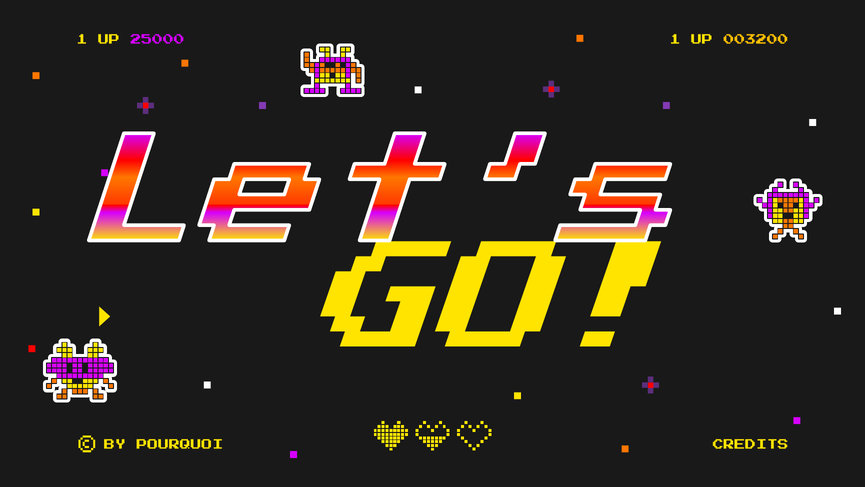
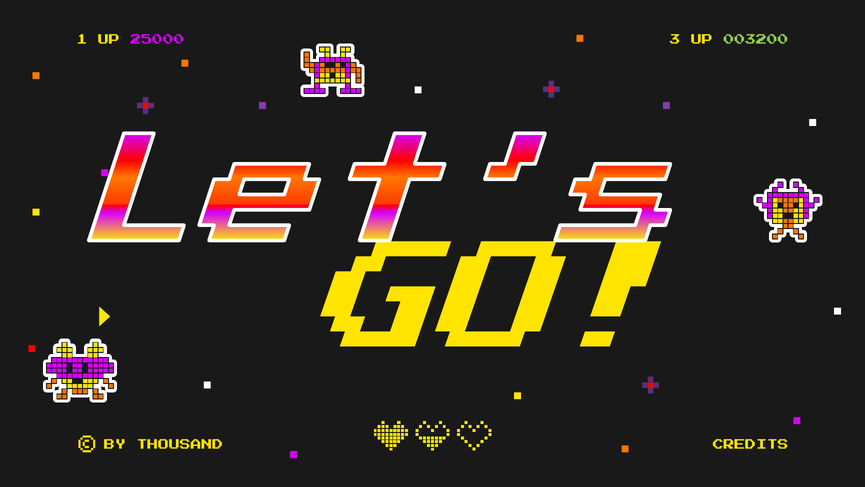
25000 1: 1 -> 3
003200 colour: yellow -> light green
POURQUOI: POURQUOI -> THOUSAND
